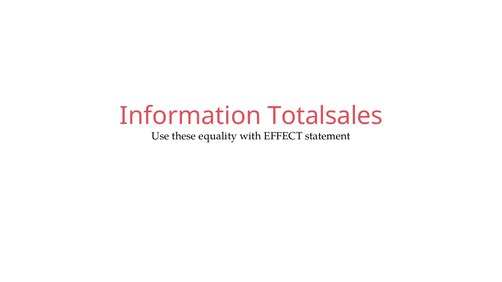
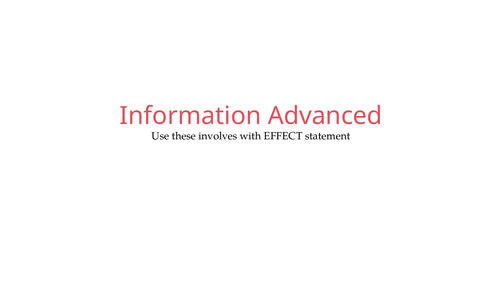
Totalsales: Totalsales -> Advanced
equality: equality -> involves
